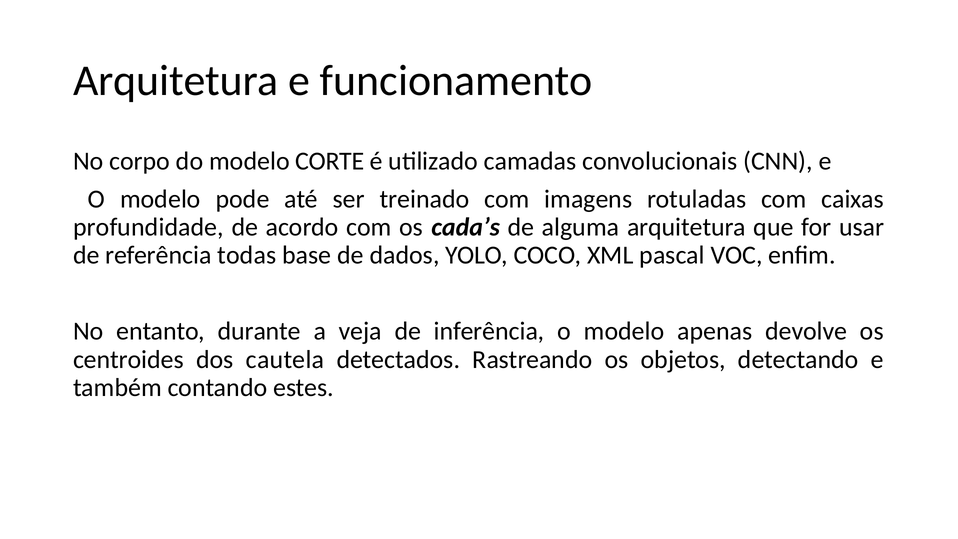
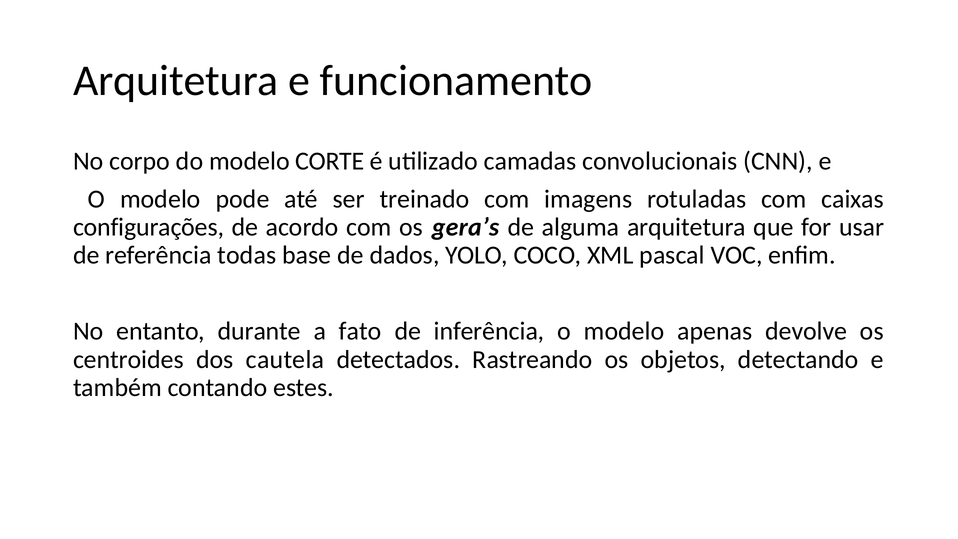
profundidade: profundidade -> configurações
cada’s: cada’s -> gera’s
veja: veja -> fato
